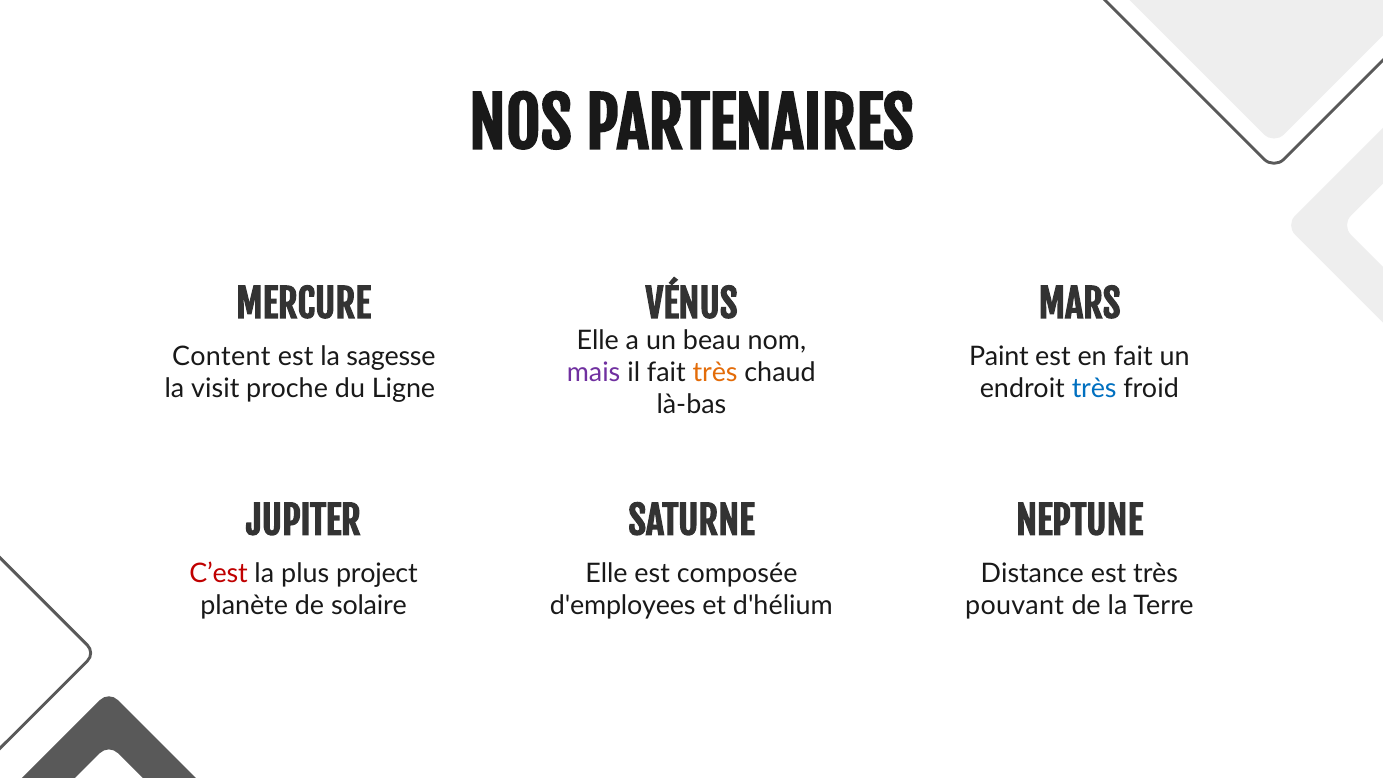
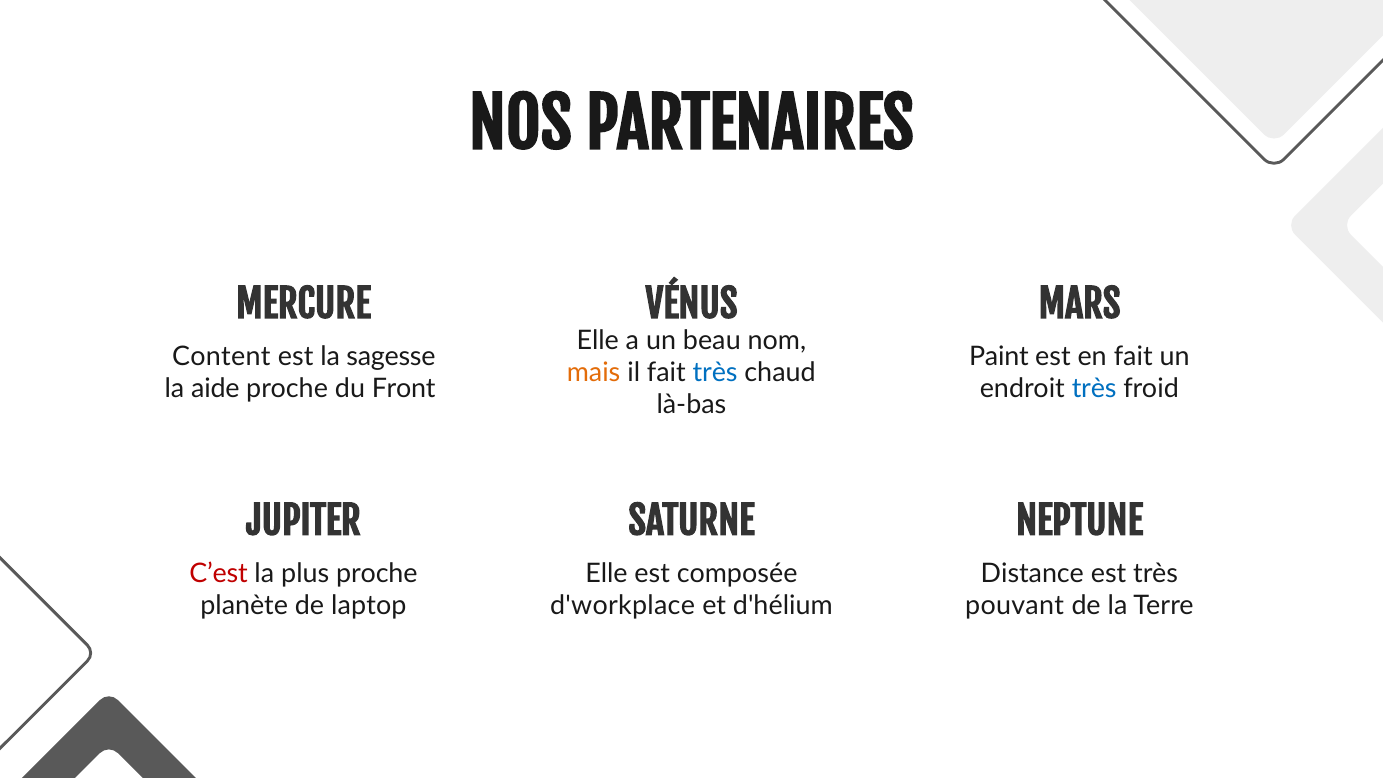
mais colour: purple -> orange
très at (715, 373) colour: orange -> blue
visit: visit -> aide
Ligne: Ligne -> Front
plus project: project -> proche
solaire: solaire -> laptop
d'employees: d'employees -> d'workplace
